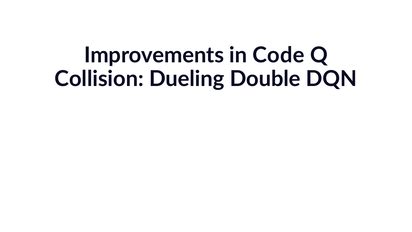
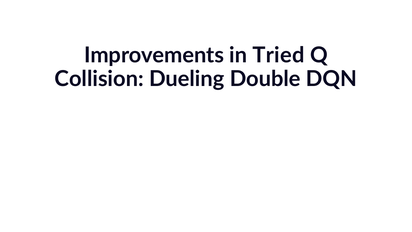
Code: Code -> Tried
